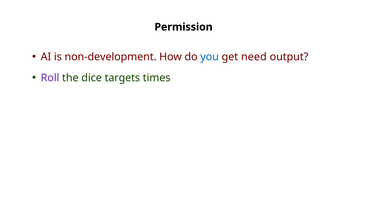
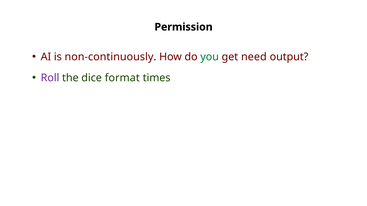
non-development: non-development -> non-continuously
you colour: blue -> green
targets: targets -> format
